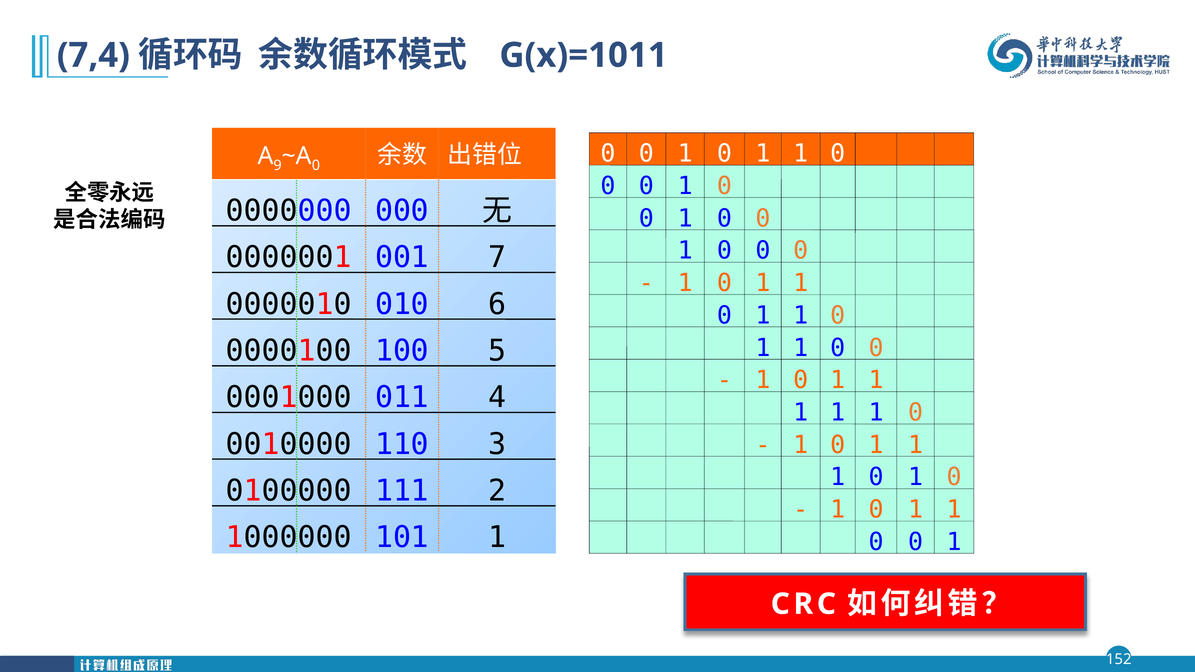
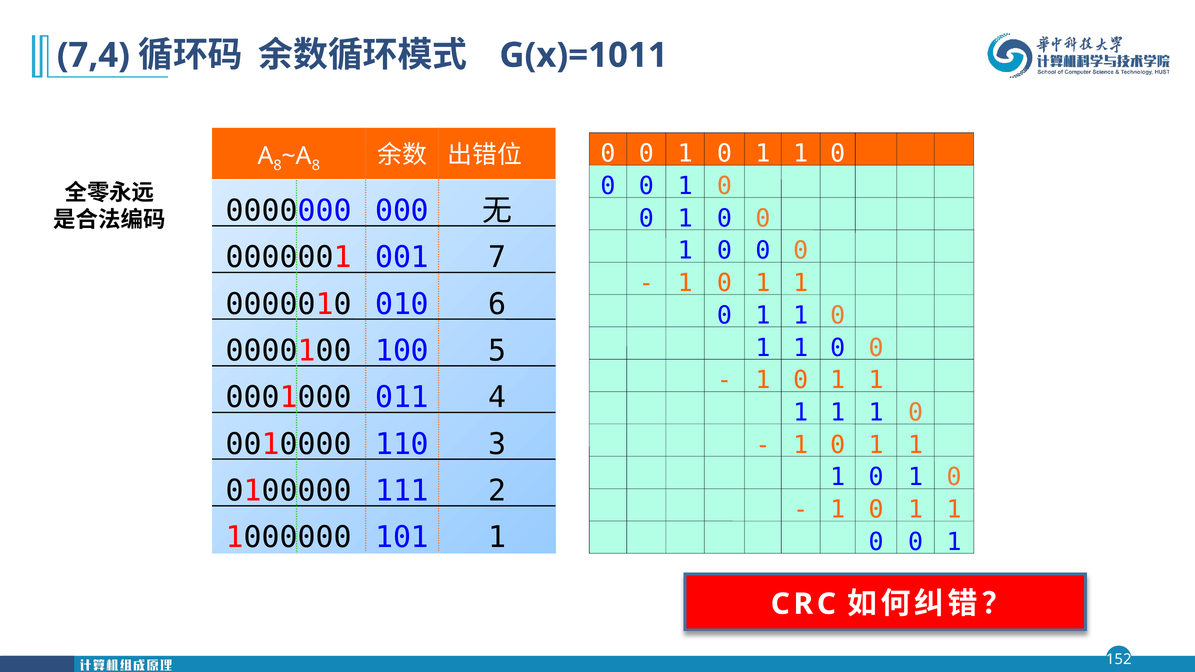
9 at (278, 166): 9 -> 8
0 at (316, 166): 0 -> 8
